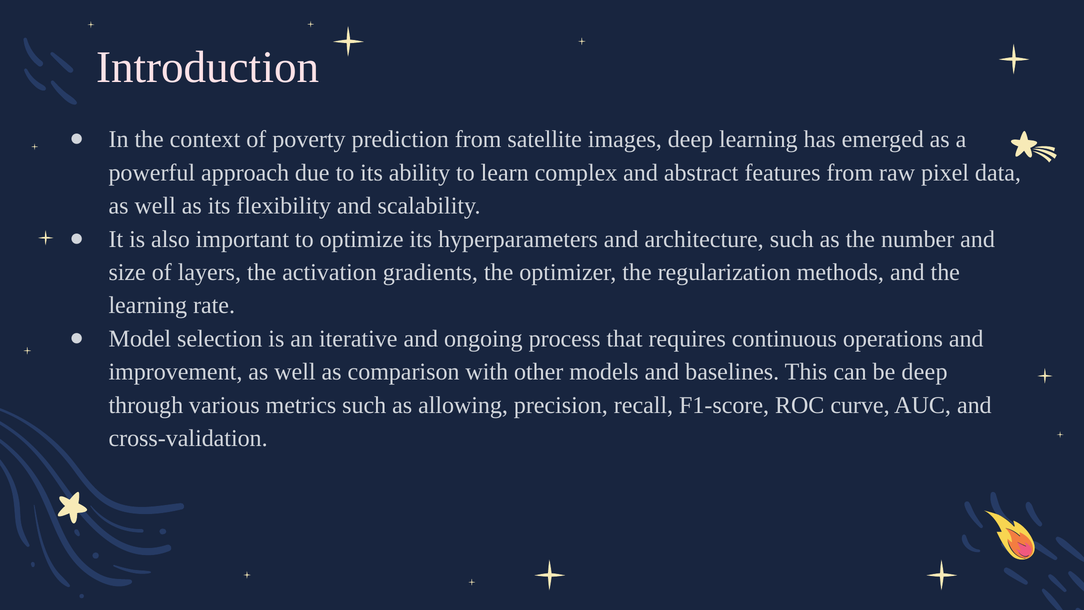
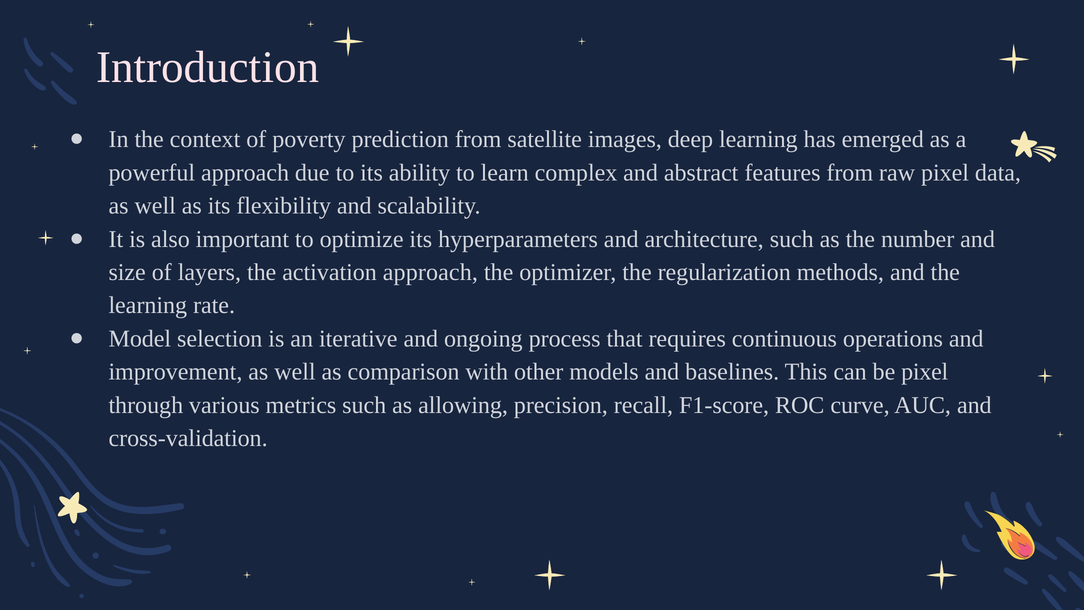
activation gradients: gradients -> approach
be deep: deep -> pixel
